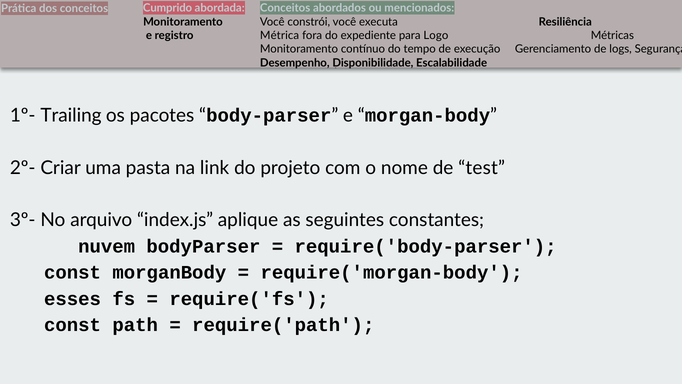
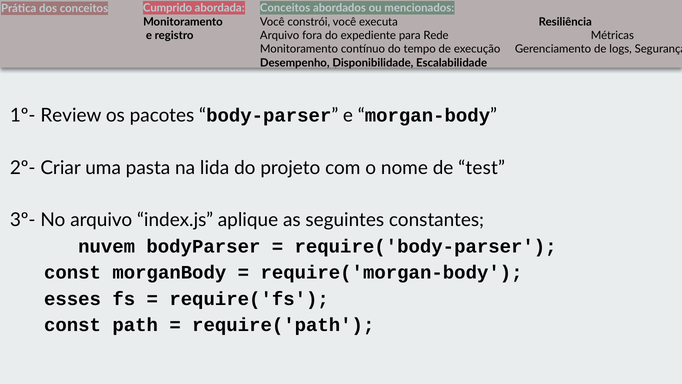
Métrica at (280, 35): Métrica -> Arquivo
Logo: Logo -> Rede
Trailing: Trailing -> Review
link: link -> lida
